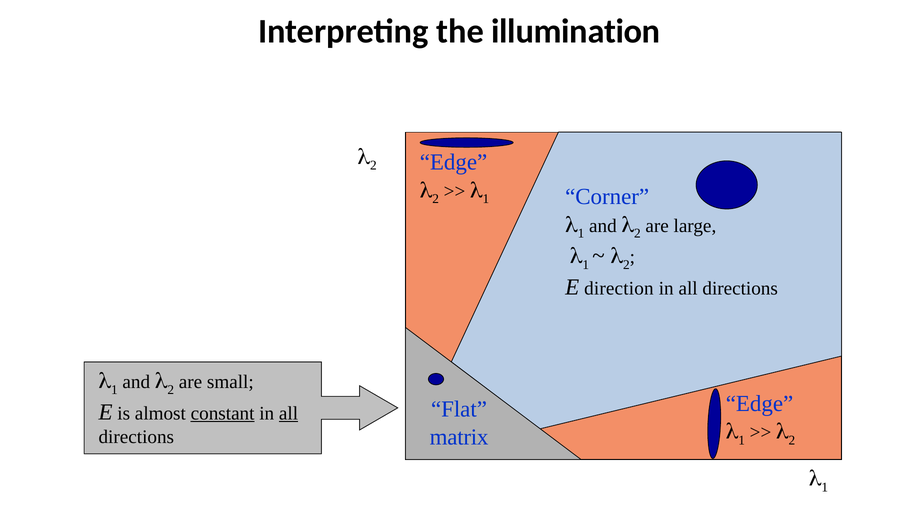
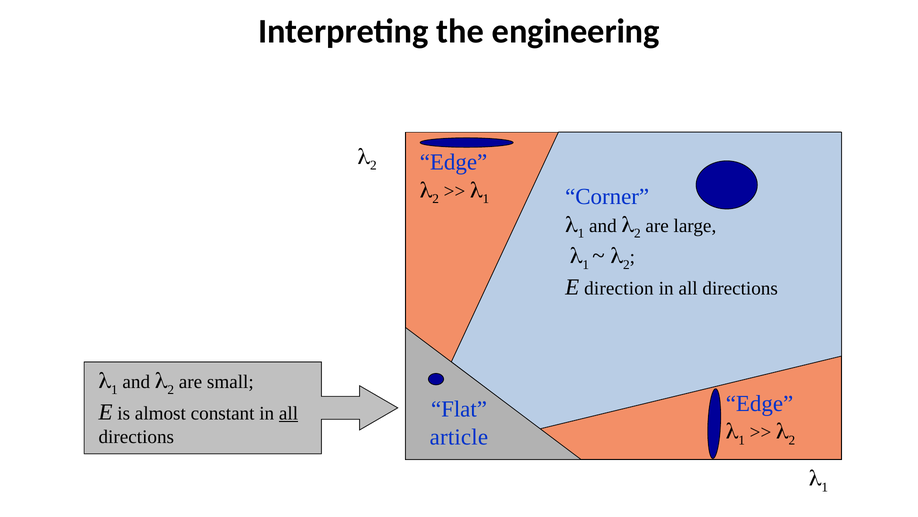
illumination: illumination -> engineering
constant underline: present -> none
matrix: matrix -> article
